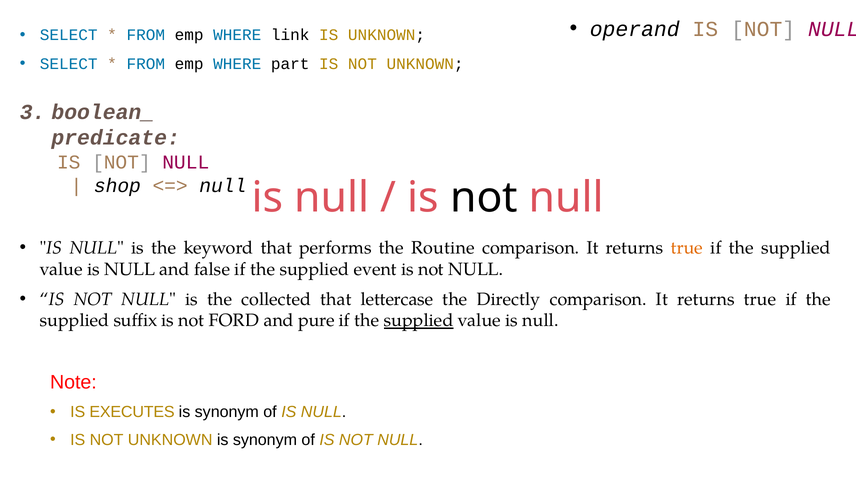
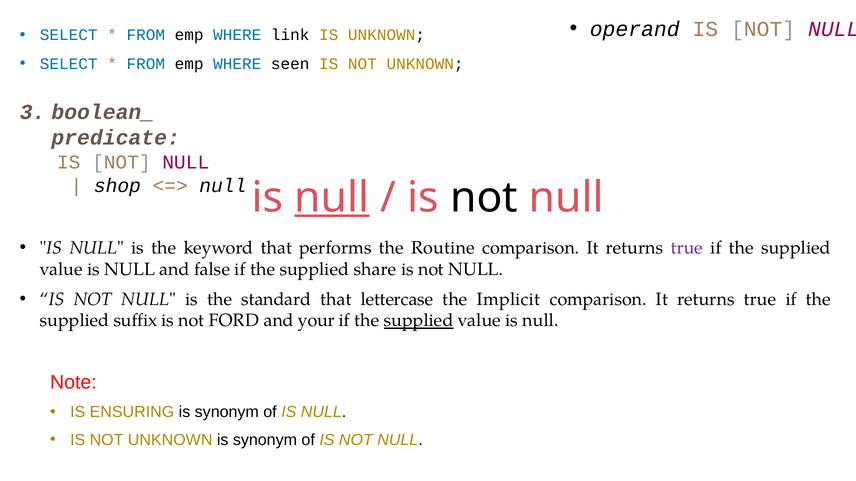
part: part -> seen
null at (332, 198) underline: none -> present
true at (687, 248) colour: orange -> purple
event: event -> share
collected: collected -> standard
Directly: Directly -> Implicit
pure: pure -> your
EXECUTES: EXECUTES -> ENSURING
